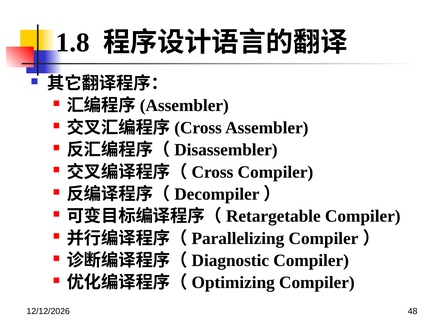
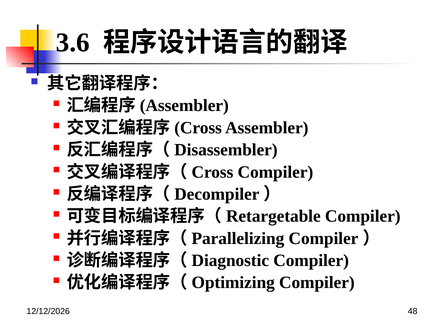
1.8: 1.8 -> 3.6
